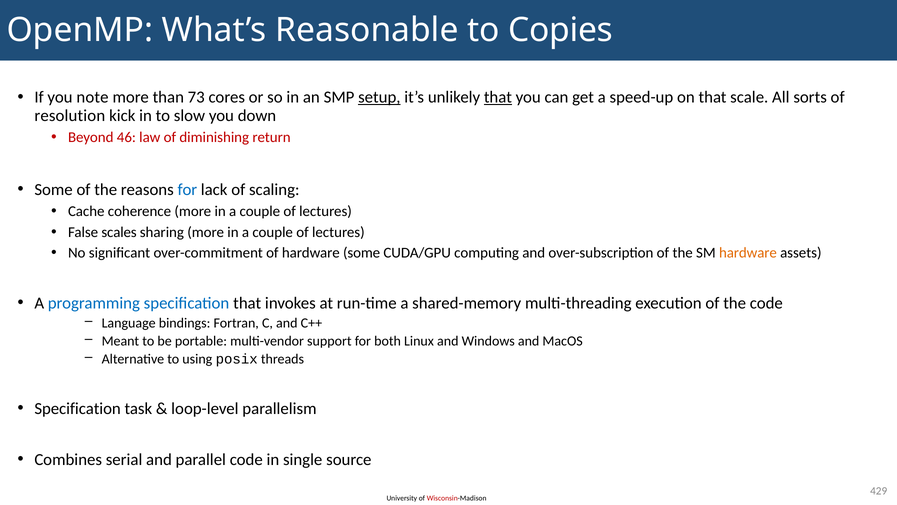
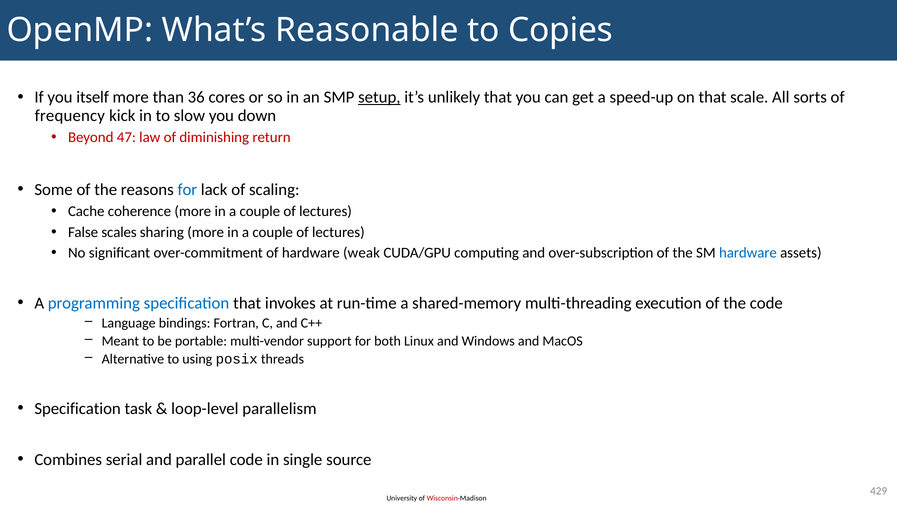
note: note -> itself
73: 73 -> 36
that at (498, 97) underline: present -> none
resolution: resolution -> frequency
46: 46 -> 47
hardware some: some -> weak
hardware at (748, 253) colour: orange -> blue
